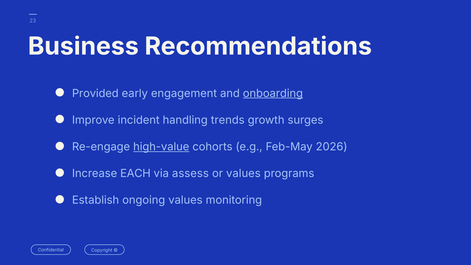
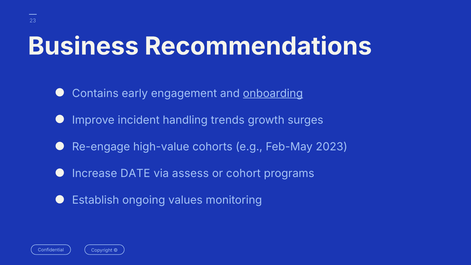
Provided: Provided -> Contains
high-value underline: present -> none
2026: 2026 -> 2023
EACH: EACH -> DATE
or values: values -> cohort
